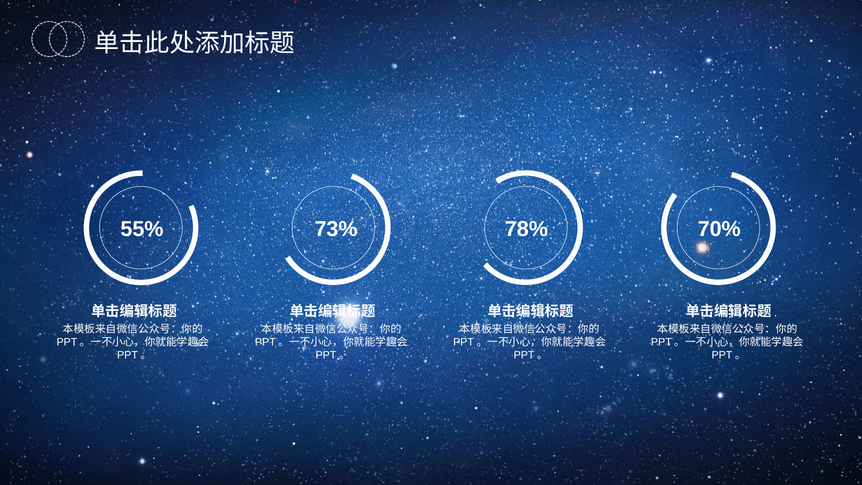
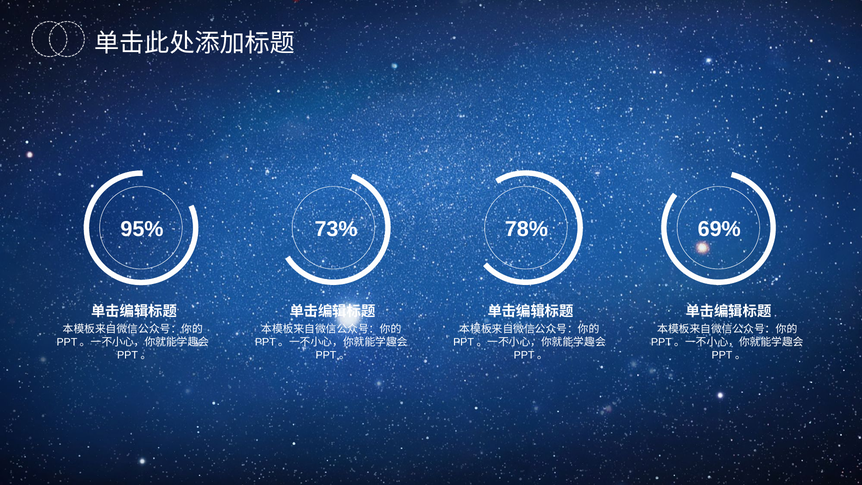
55%: 55% -> 95%
70%: 70% -> 69%
